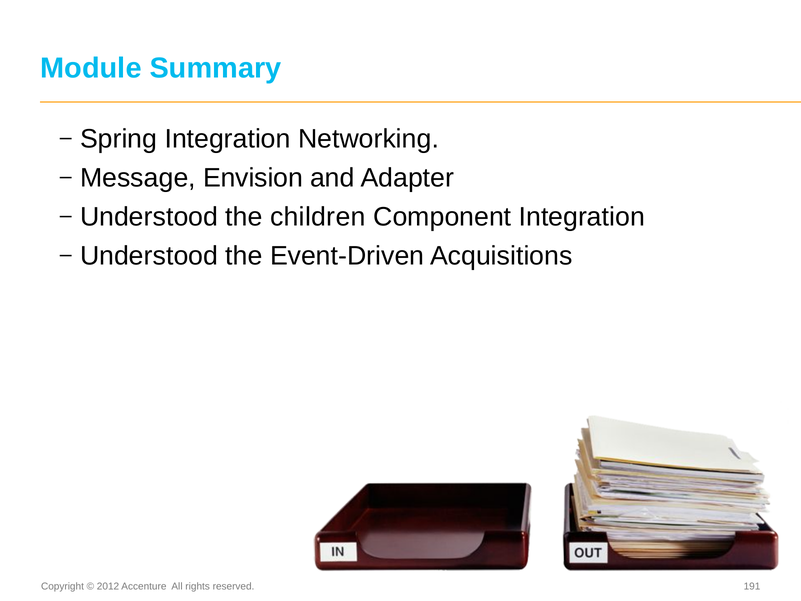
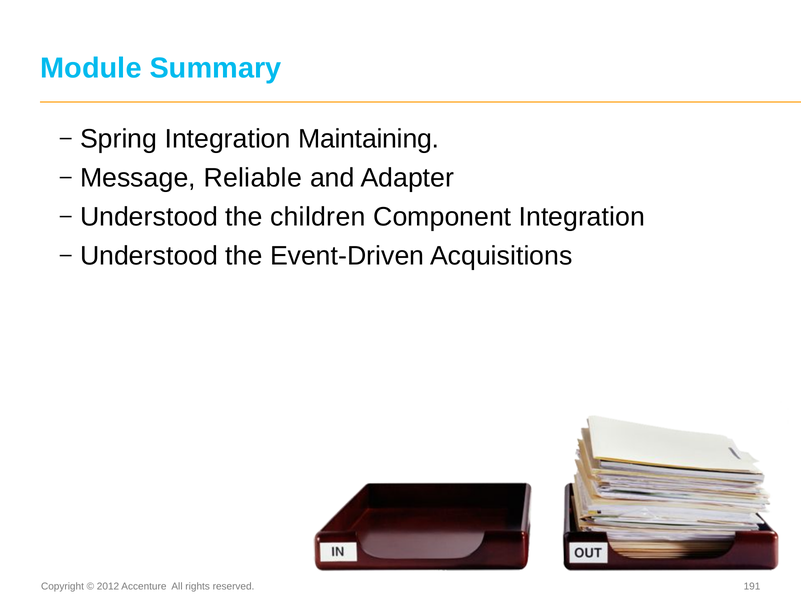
Networking: Networking -> Maintaining
Envision: Envision -> Reliable
